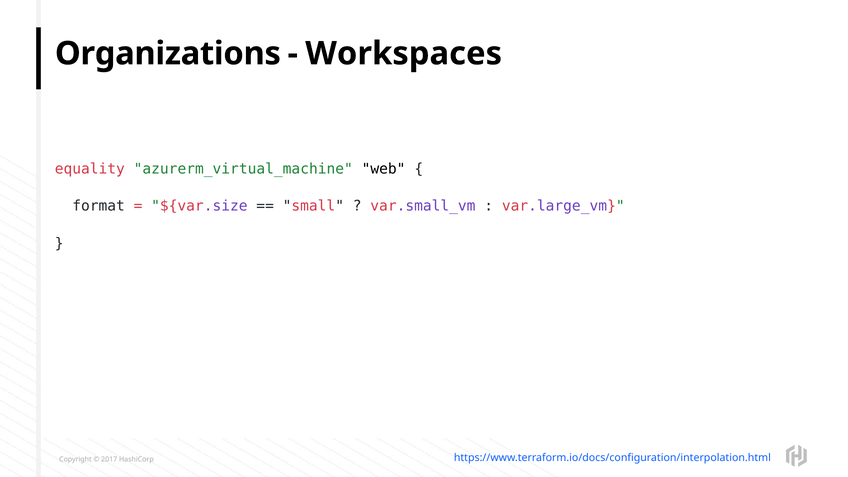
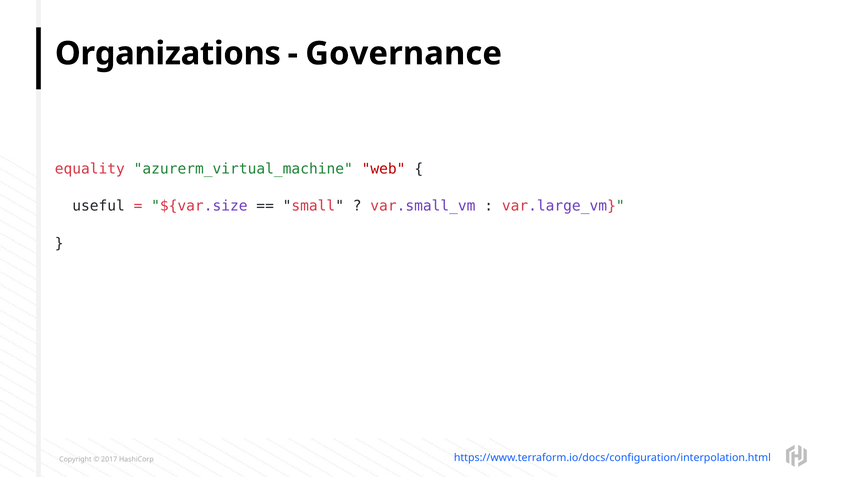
Workspaces: Workspaces -> Governance
web colour: black -> red
format: format -> useful
